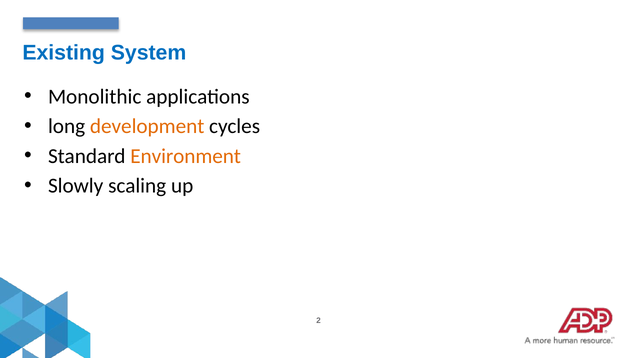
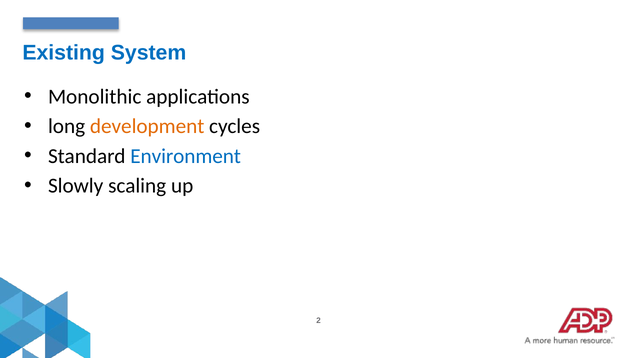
Environment colour: orange -> blue
